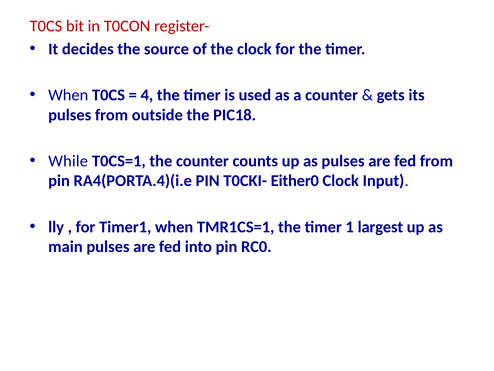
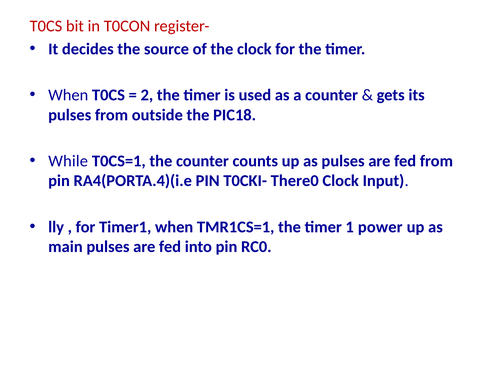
4: 4 -> 2
Either0: Either0 -> There0
largest: largest -> power
